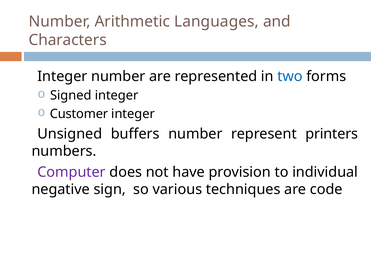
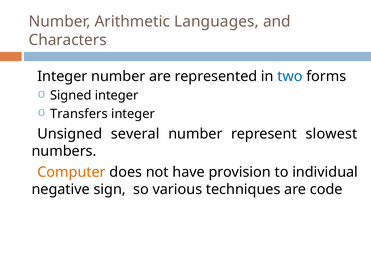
Customer: Customer -> Transfers
buffers: buffers -> several
printers: printers -> slowest
Computer colour: purple -> orange
